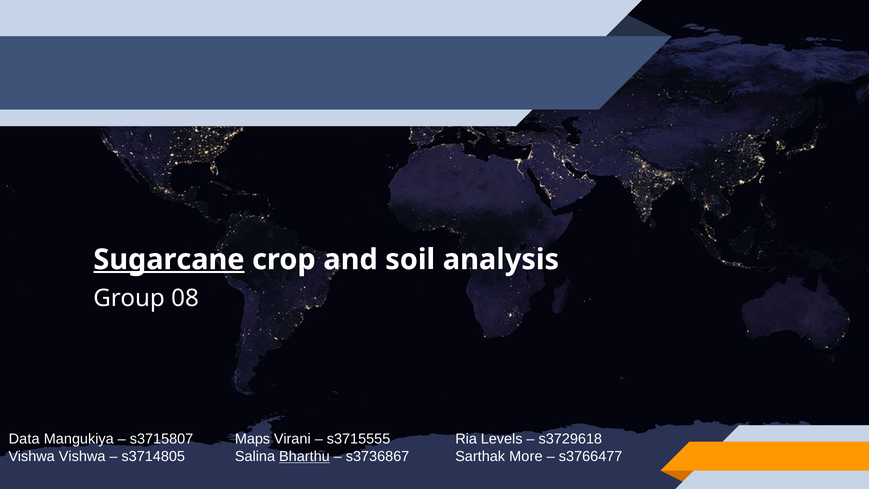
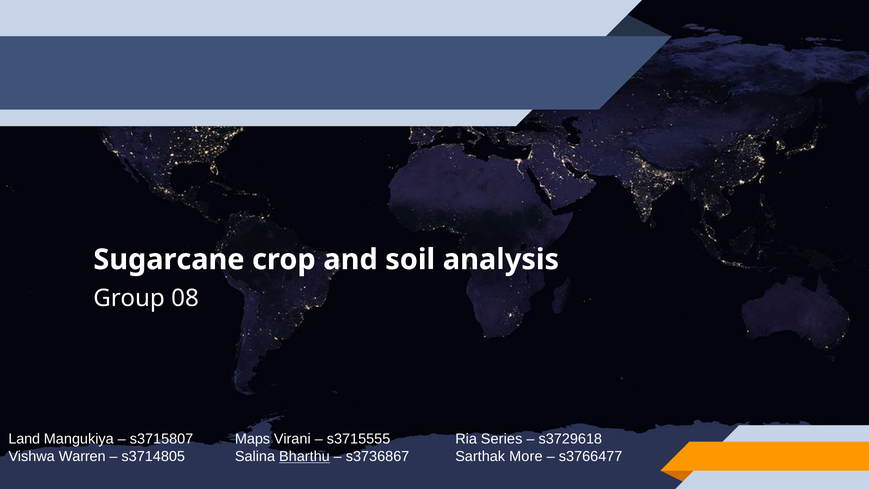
Sugarcane underline: present -> none
Data: Data -> Land
Levels: Levels -> Series
Vishwa Vishwa: Vishwa -> Warren
